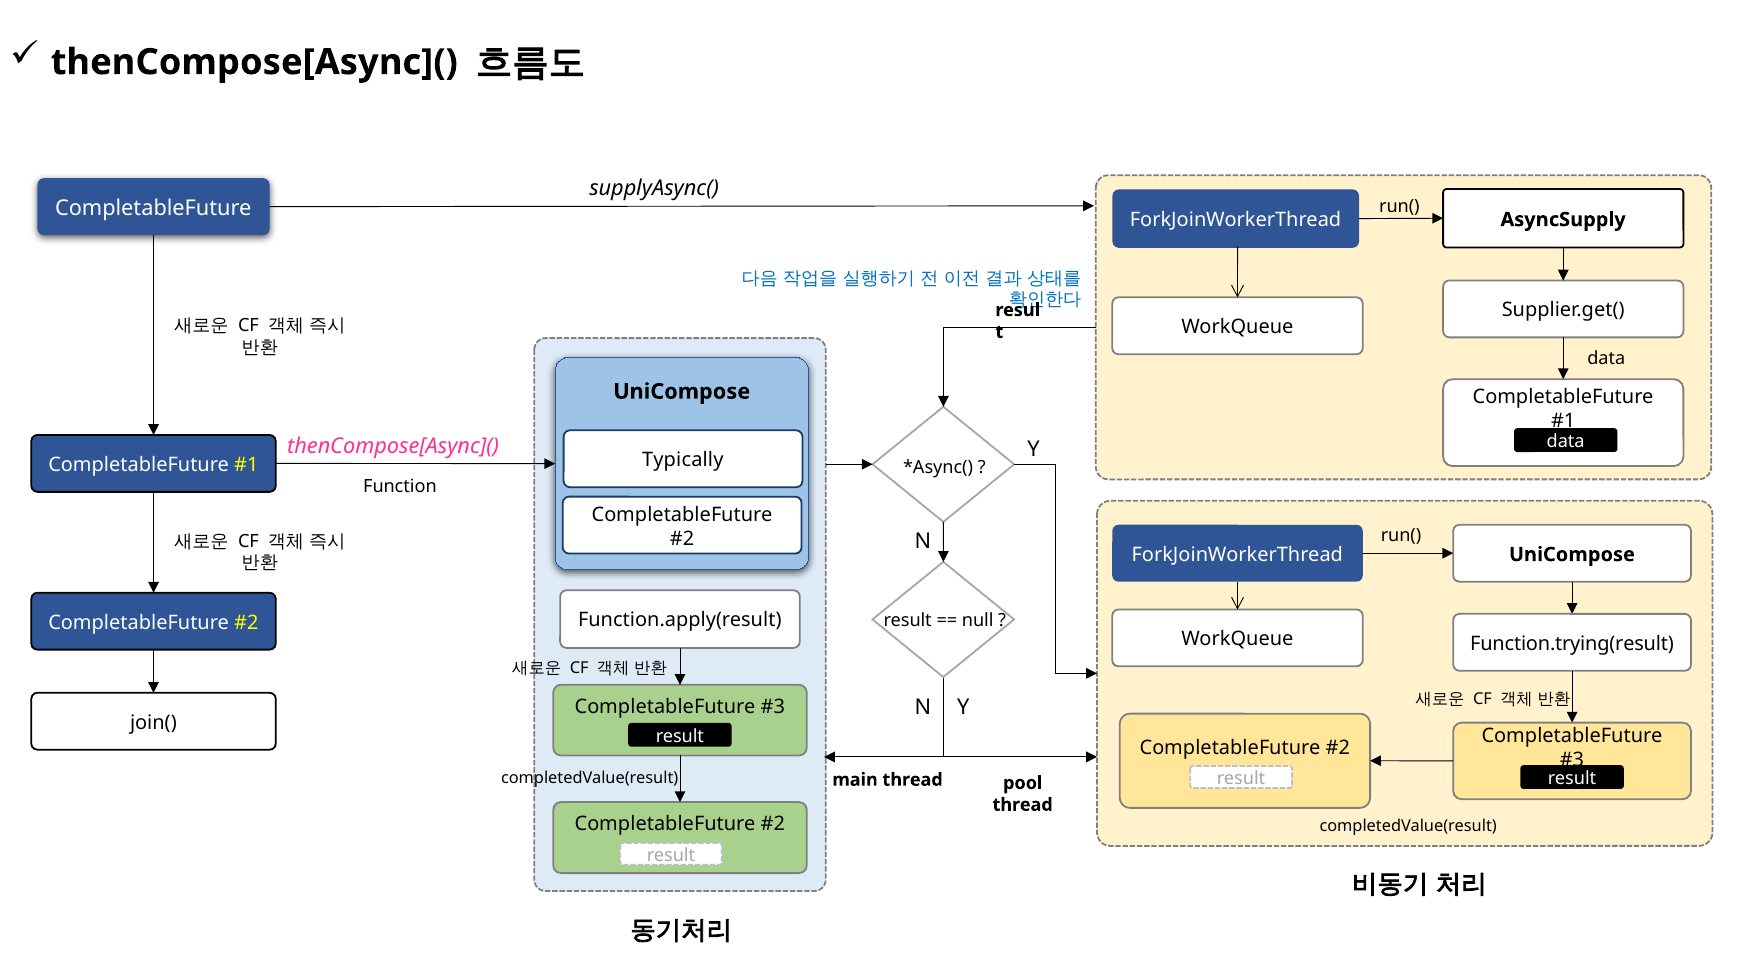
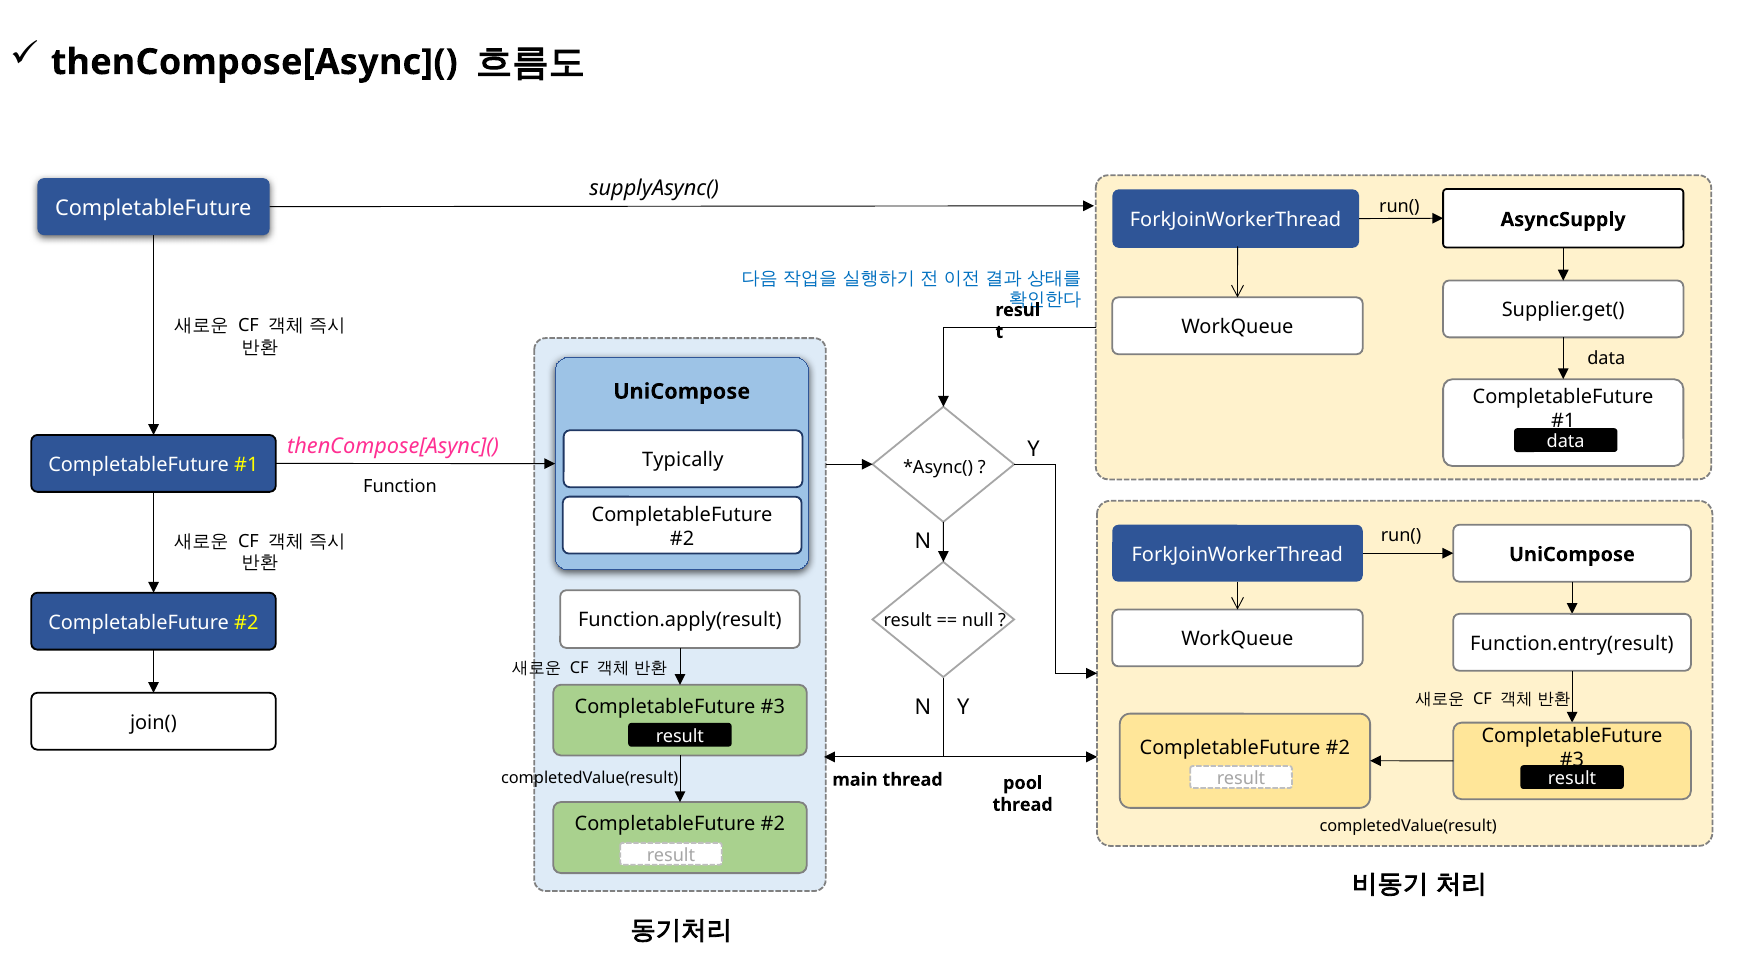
Function.trying(result: Function.trying(result -> Function.entry(result
